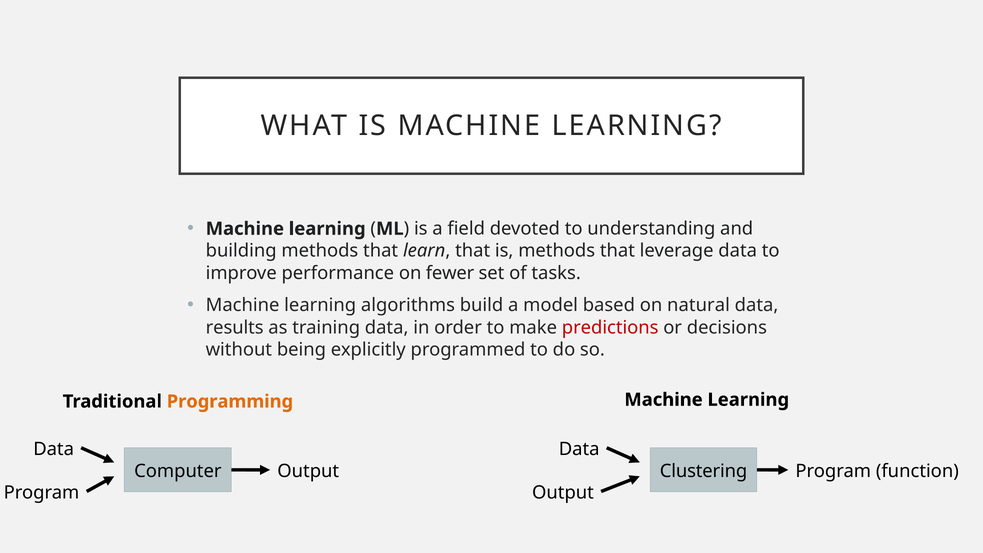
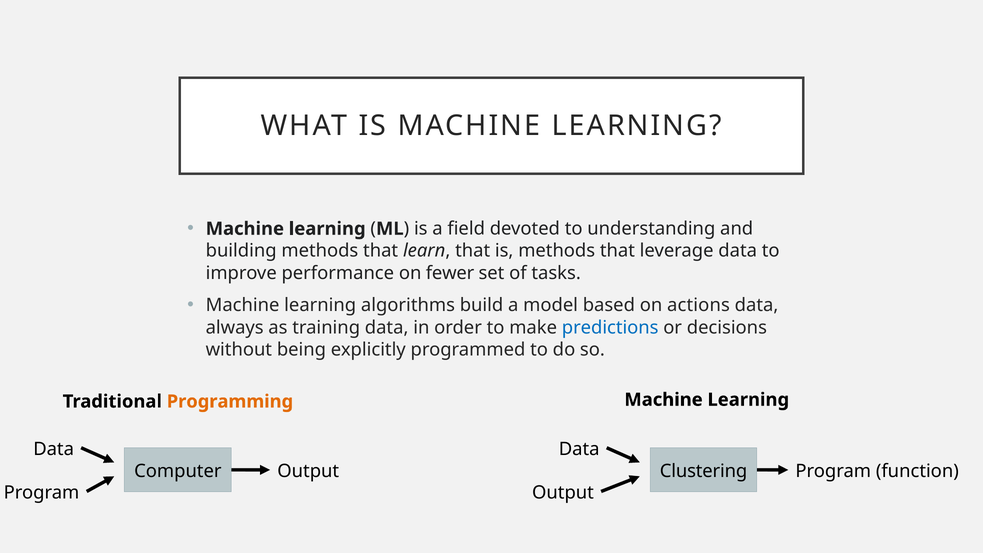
natural: natural -> actions
results: results -> always
predictions colour: red -> blue
